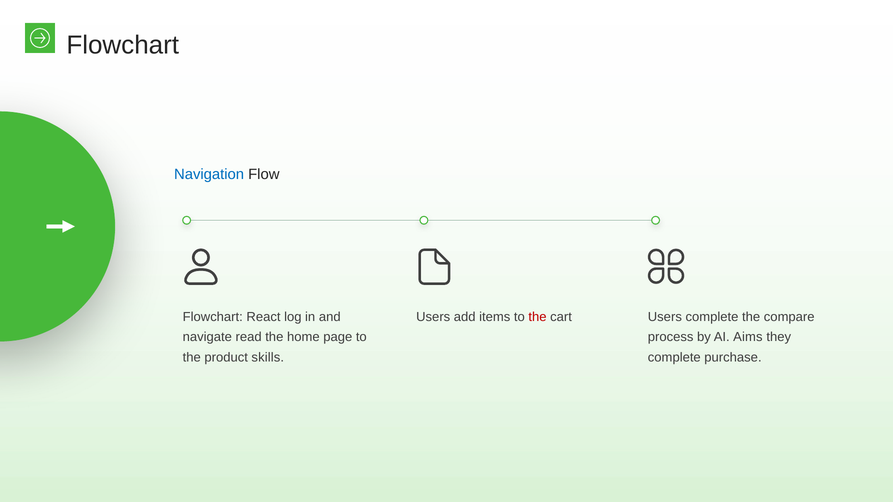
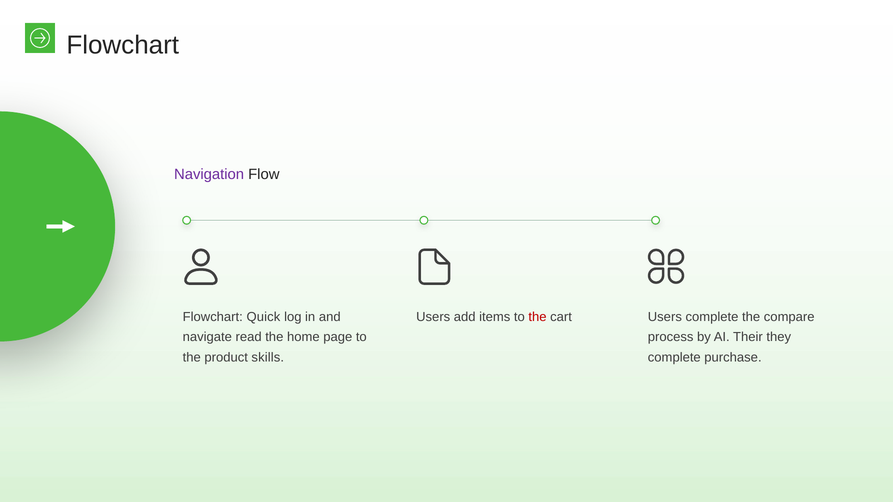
Navigation colour: blue -> purple
React: React -> Quick
Aims: Aims -> Their
